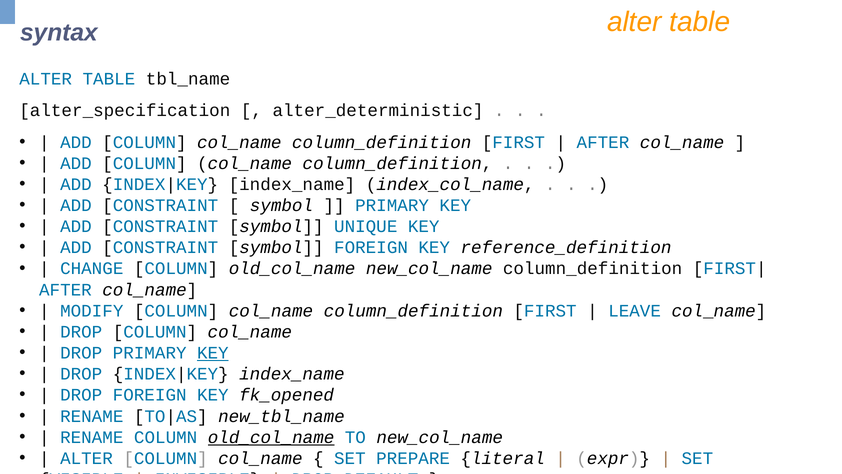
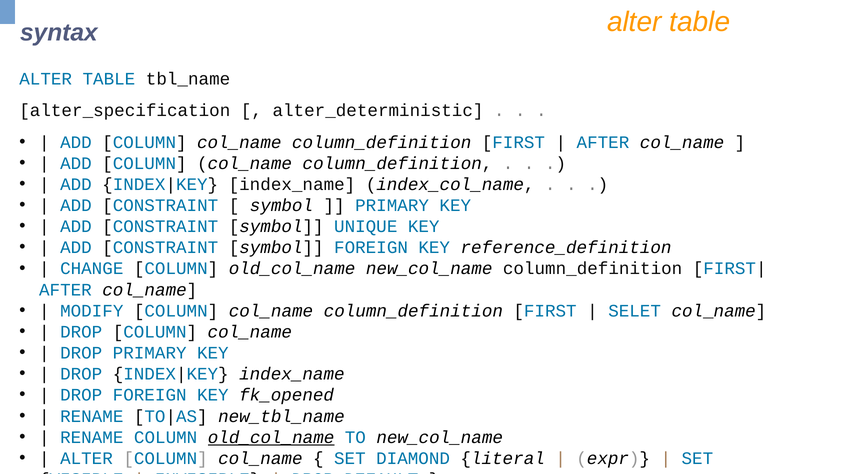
LEAVE: LEAVE -> SELET
KEY at (213, 353) underline: present -> none
PREPARE: PREPARE -> DIAMOND
